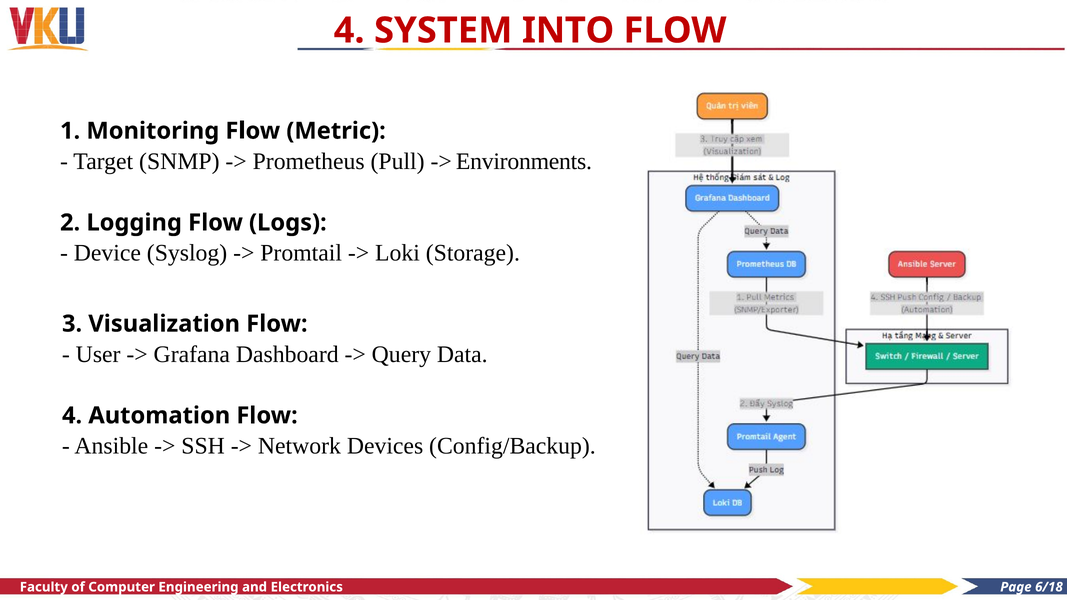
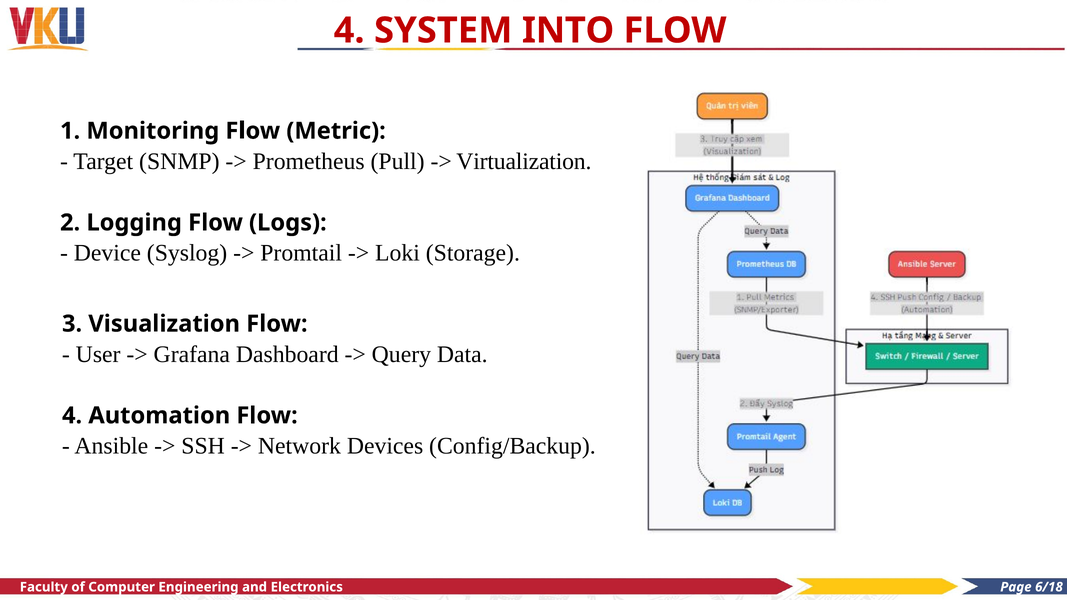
Environments: Environments -> Virtualization
